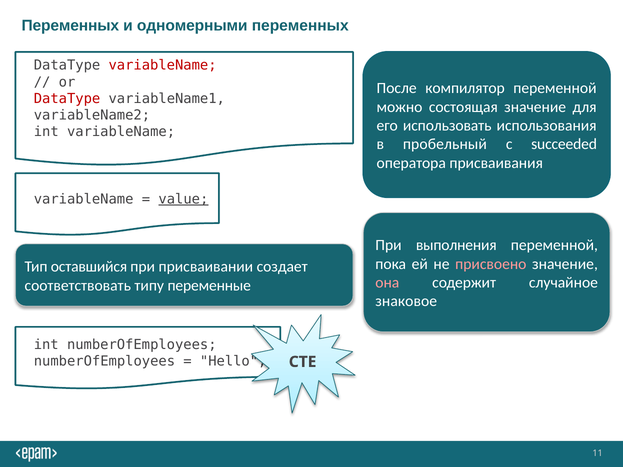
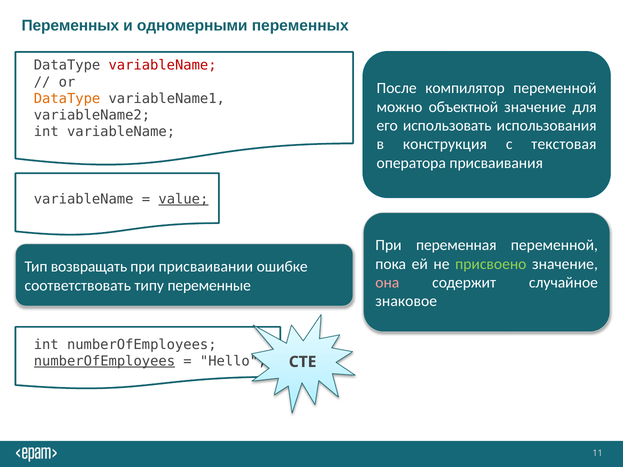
DataType at (67, 99) colour: red -> orange
состоящая: состоящая -> объектной
пробельный: пробельный -> конструкция
succeeded: succeeded -> текстовая
выполнения: выполнения -> переменная
присвоено colour: pink -> light green
оставшийся: оставшийся -> возвращать
создает: создает -> ошибке
numberOfEmployees at (104, 361) underline: none -> present
